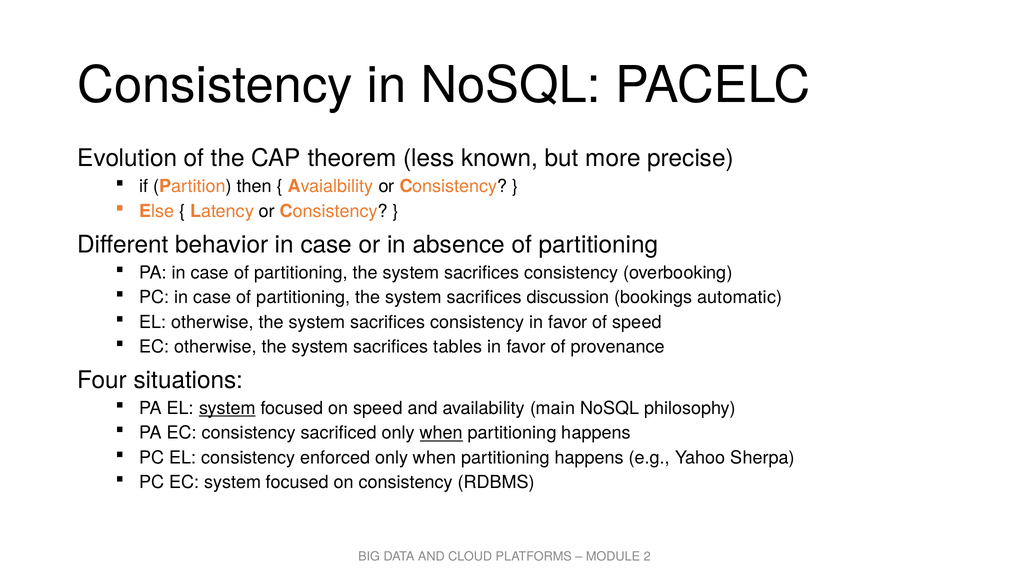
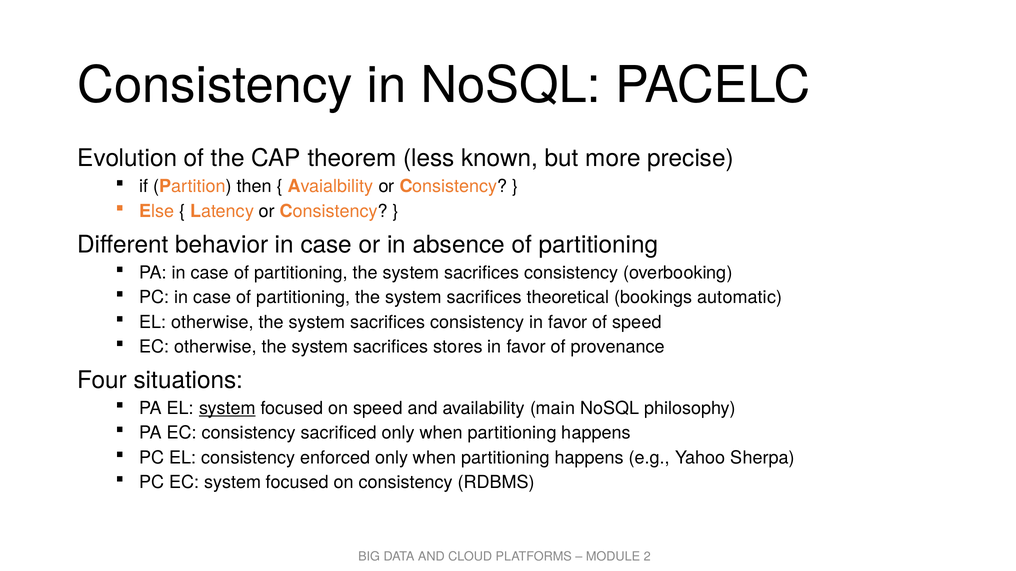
discussion: discussion -> theoretical
tables: tables -> stores
when at (441, 433) underline: present -> none
